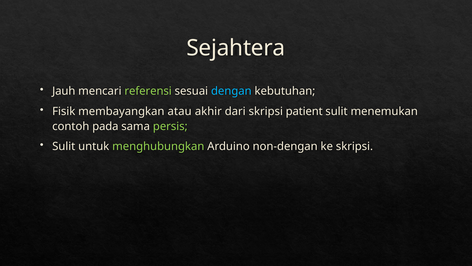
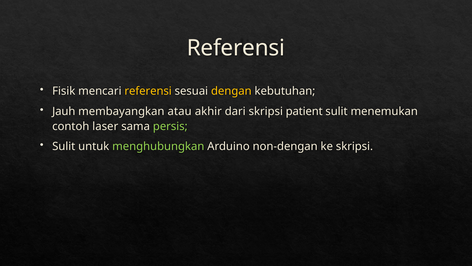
Sejahtera at (236, 48): Sejahtera -> Referensi
Jauh: Jauh -> Fisik
referensi at (148, 91) colour: light green -> yellow
dengan colour: light blue -> yellow
Fisik: Fisik -> Jauh
pada: pada -> laser
